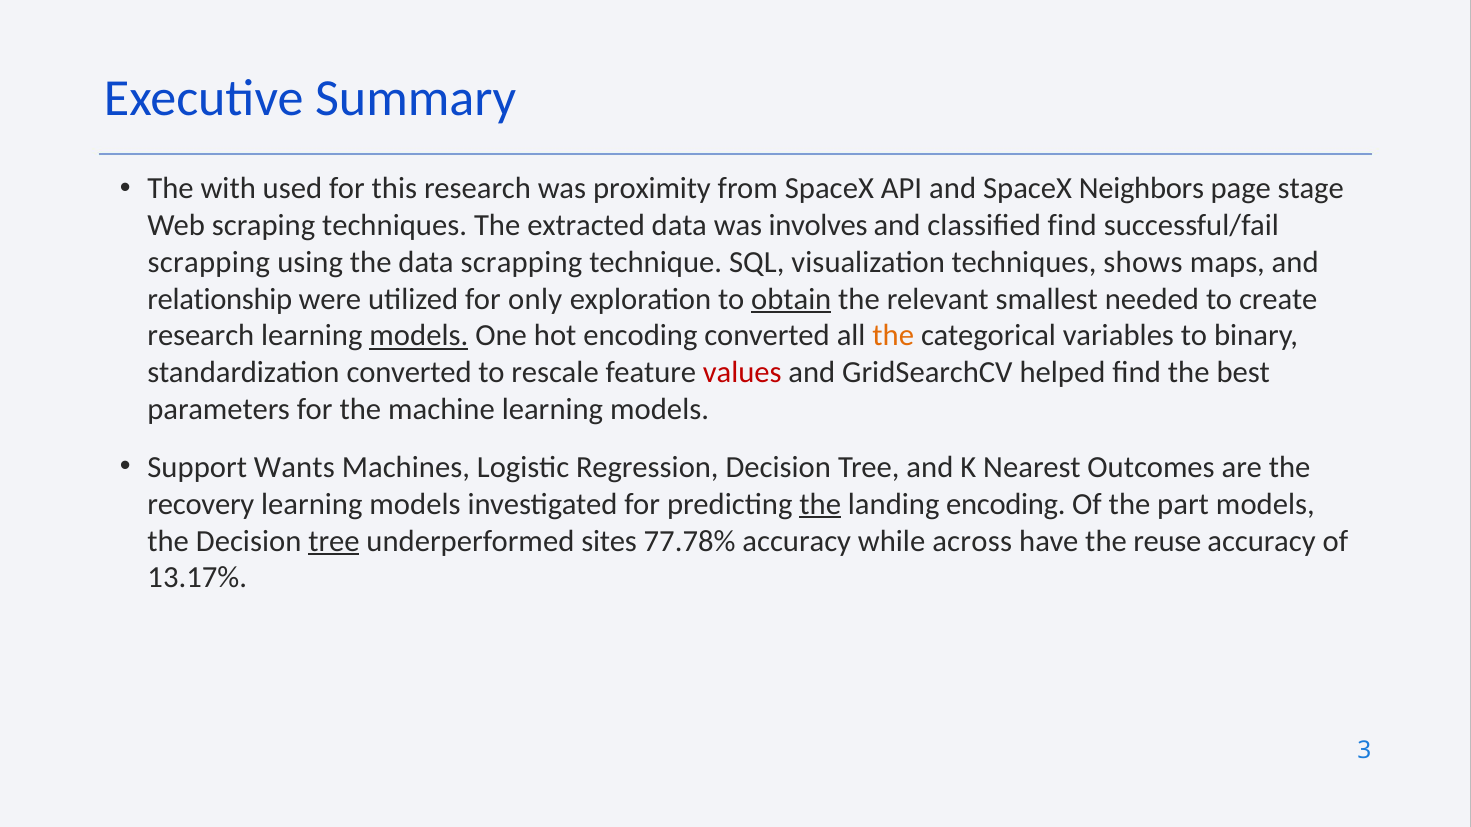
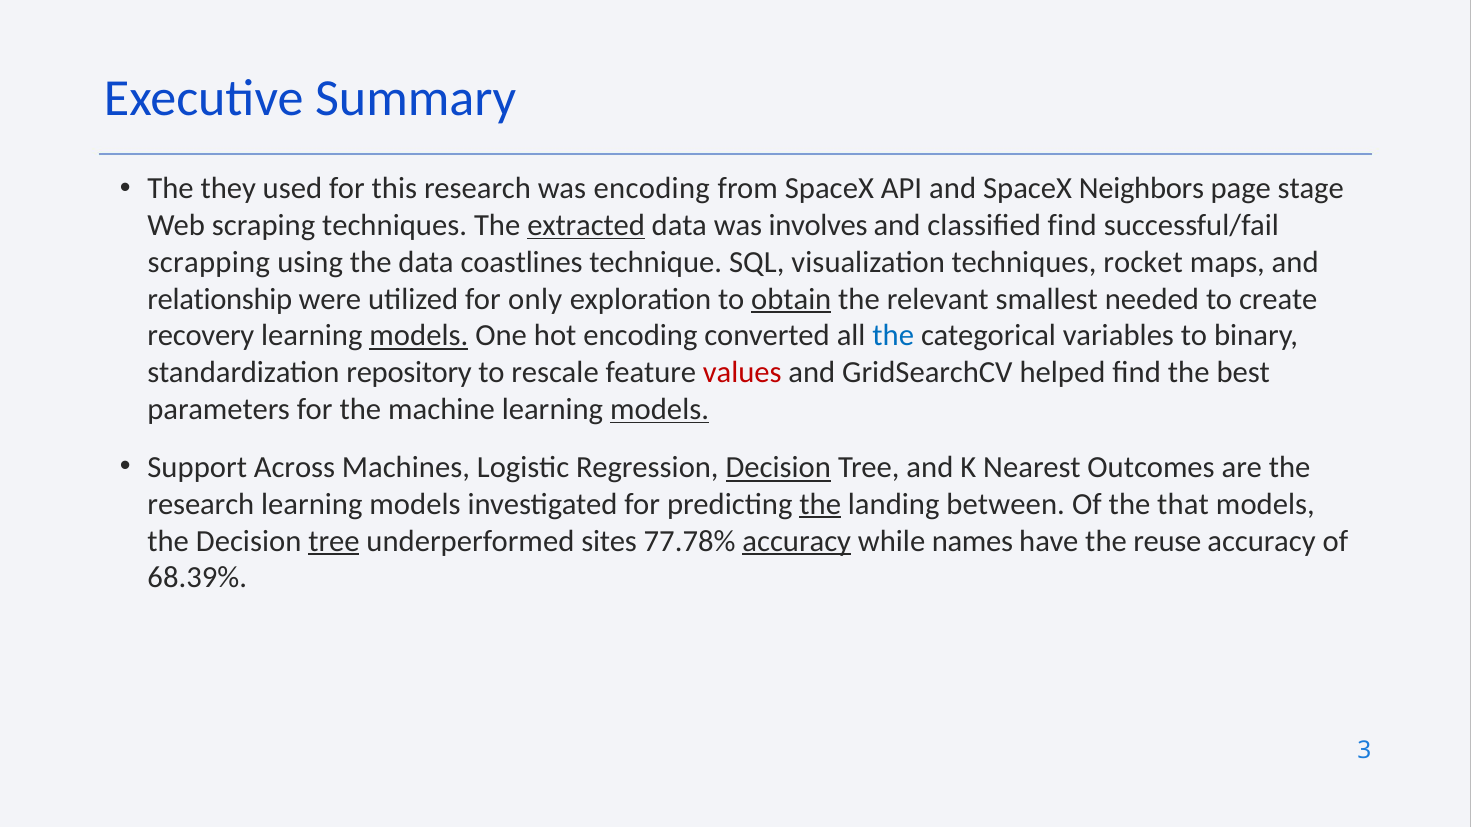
with: with -> they
was proximity: proximity -> encoding
extracted underline: none -> present
data scrapping: scrapping -> coastlines
shows: shows -> rocket
research at (201, 336): research -> recovery
the at (893, 336) colour: orange -> blue
standardization converted: converted -> repository
models at (660, 409) underline: none -> present
Wants: Wants -> Across
Decision at (778, 468) underline: none -> present
recovery at (201, 504): recovery -> research
landing encoding: encoding -> between
part: part -> that
accuracy at (797, 541) underline: none -> present
across: across -> names
13.17%: 13.17% -> 68.39%
